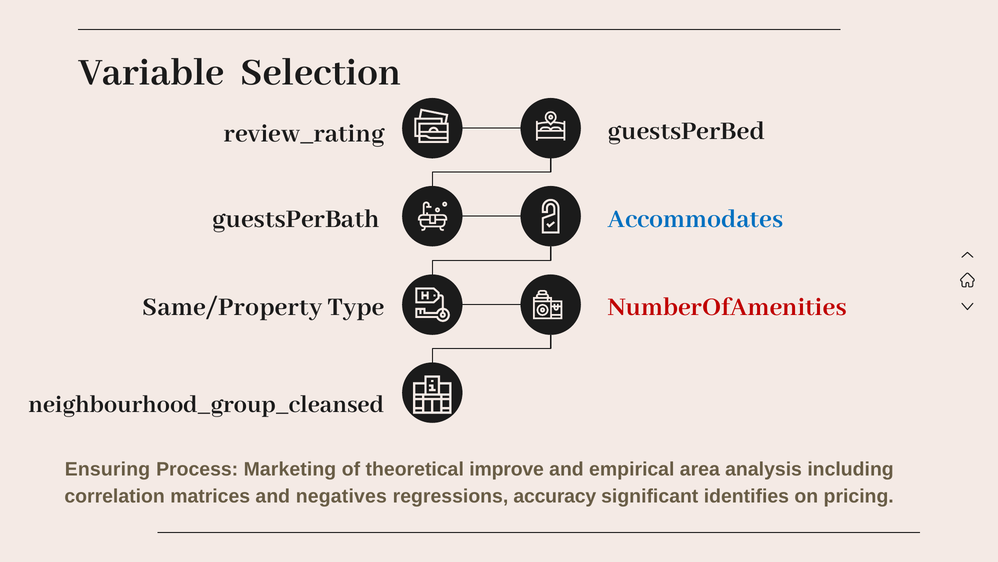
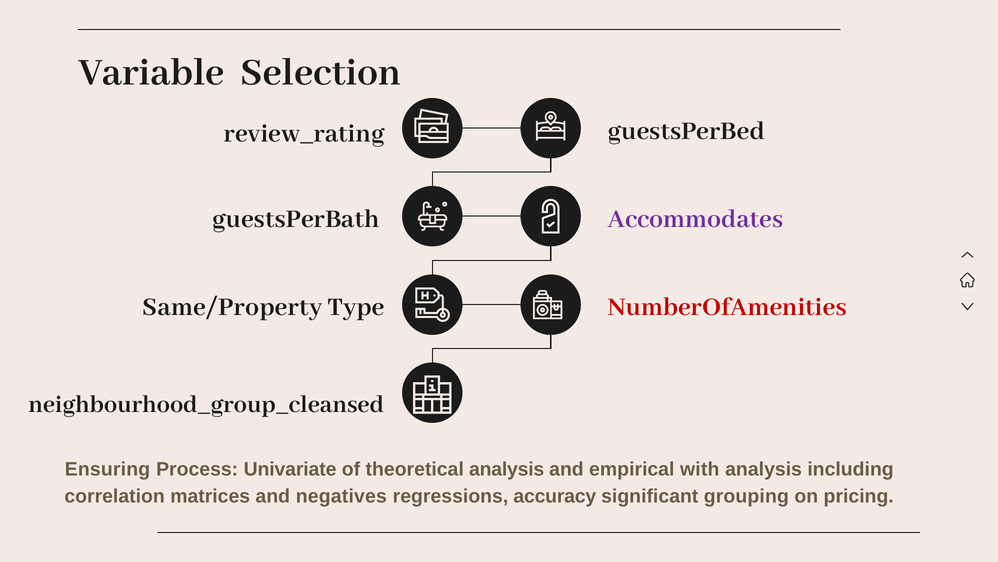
Accommodates colour: blue -> purple
Marketing: Marketing -> Univariate
theoretical improve: improve -> analysis
area: area -> with
identifies: identifies -> grouping
